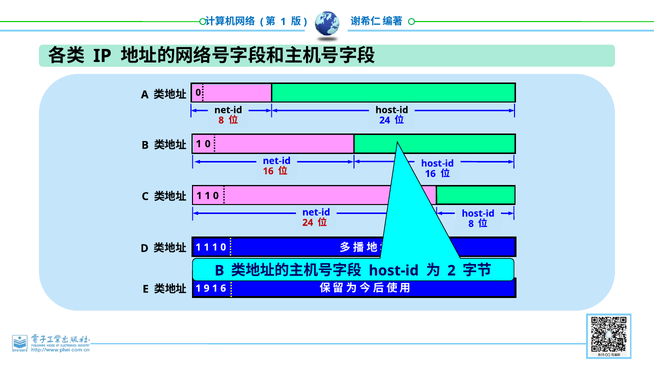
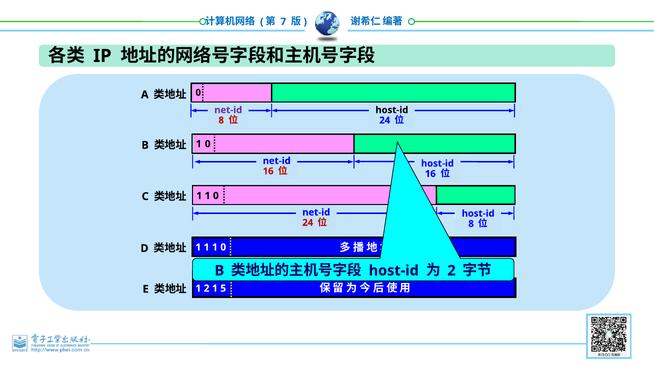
1 at (283, 22): 1 -> 7
net-id at (228, 110) colour: black -> purple
1 9: 9 -> 2
6: 6 -> 5
